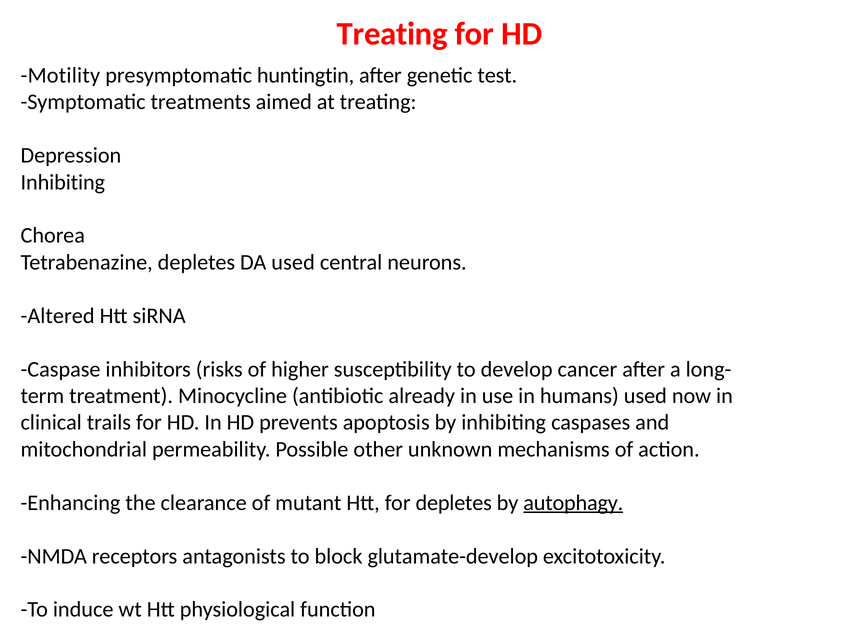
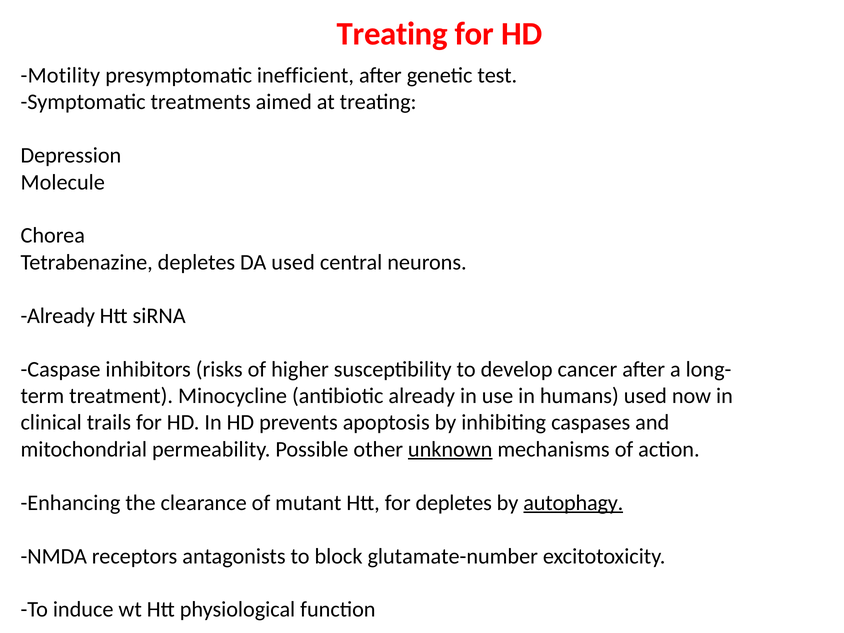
huntingtin: huntingtin -> inefficient
Inhibiting at (63, 182): Inhibiting -> Molecule
Altered at (58, 316): Altered -> Already
unknown underline: none -> present
glutamate-develop: glutamate-develop -> glutamate-number
